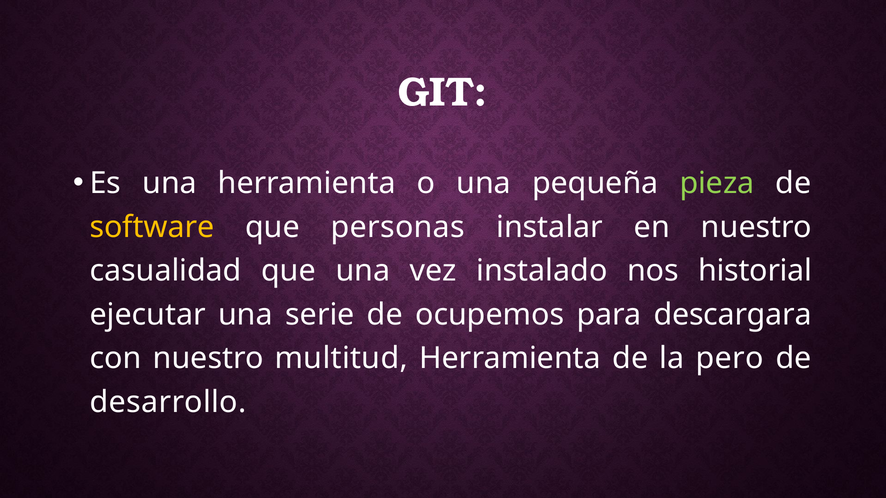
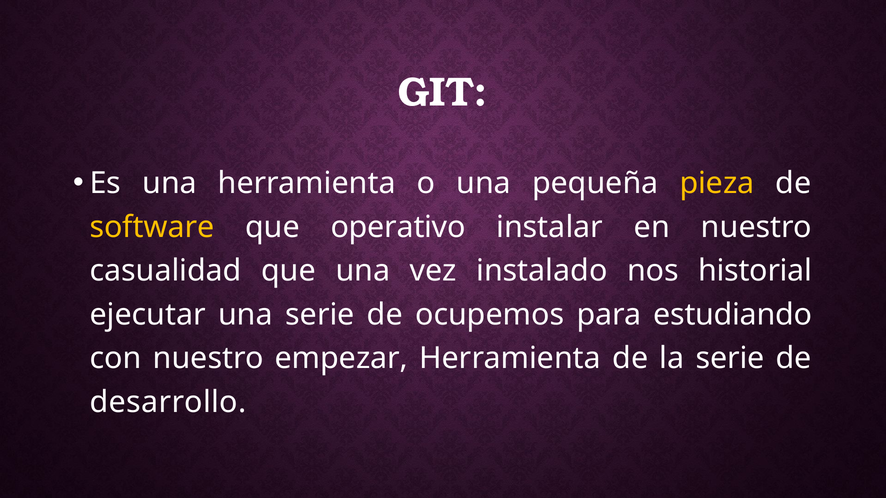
pieza colour: light green -> yellow
personas: personas -> operativo
descargara: descargara -> estudiando
multitud: multitud -> empezar
la pero: pero -> serie
